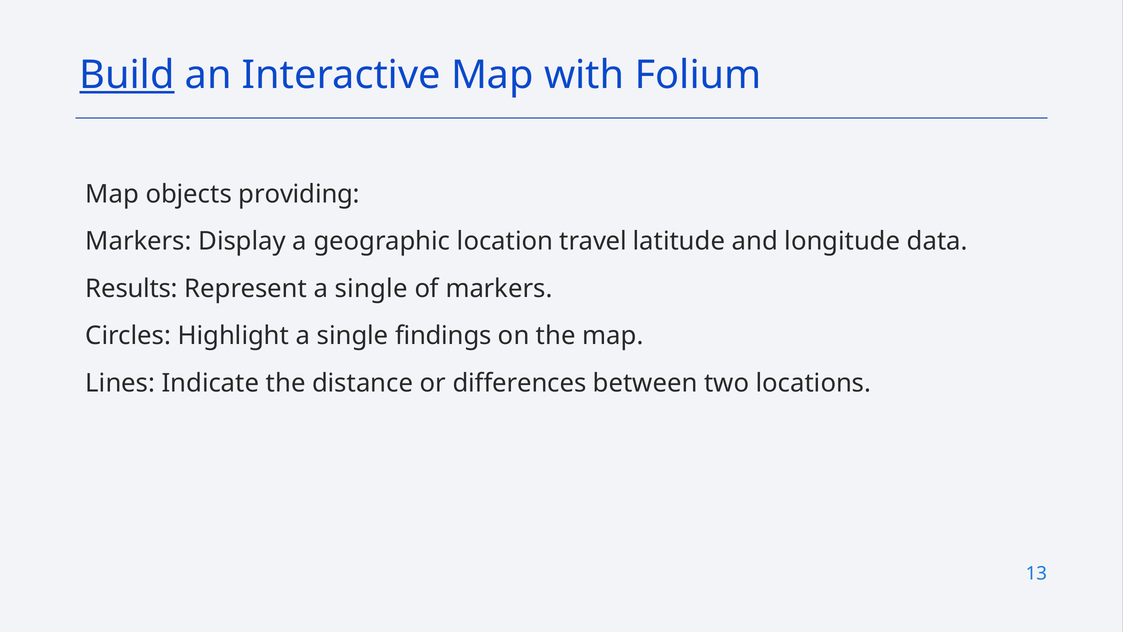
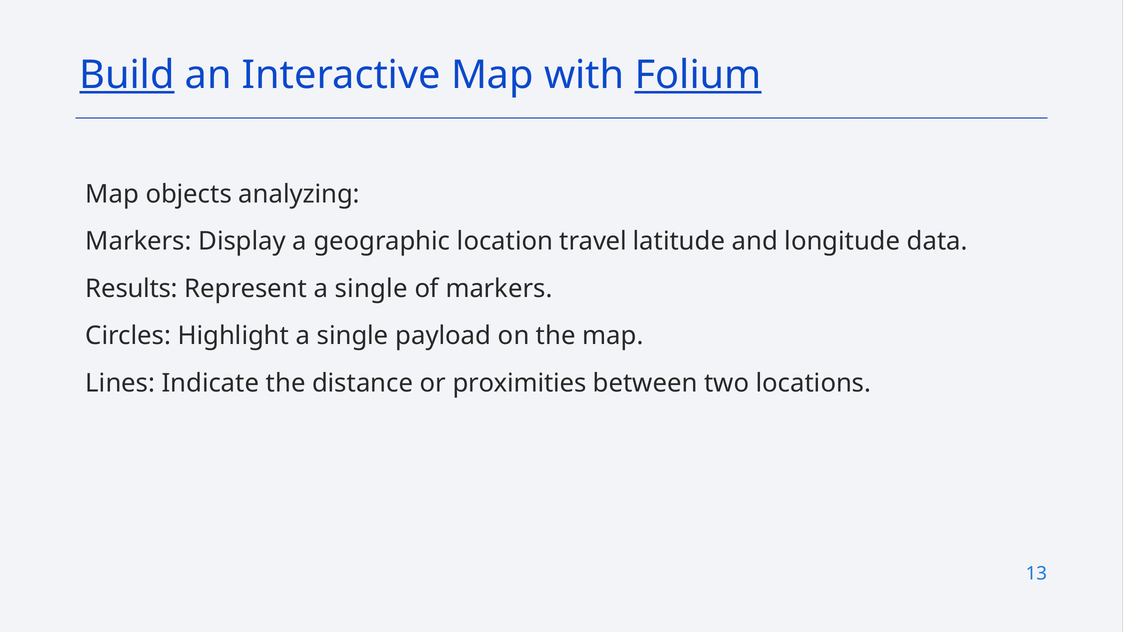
Folium underline: none -> present
providing: providing -> analyzing
findings: findings -> payload
differences: differences -> proximities
